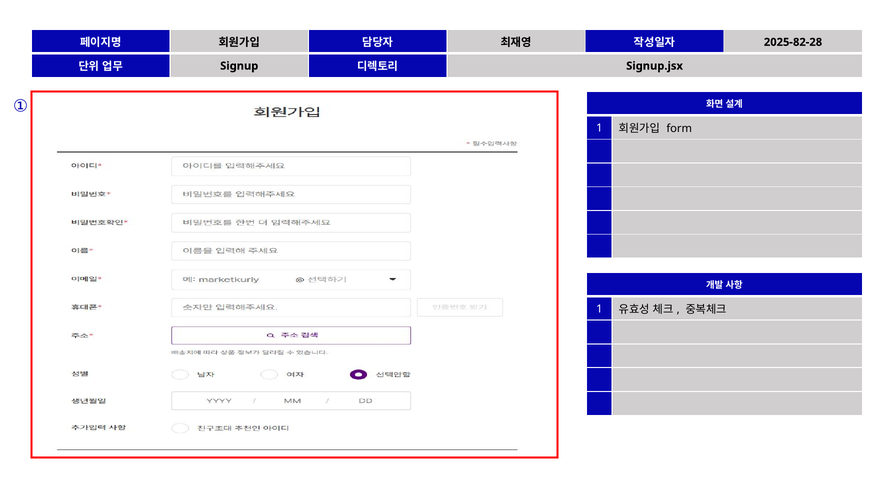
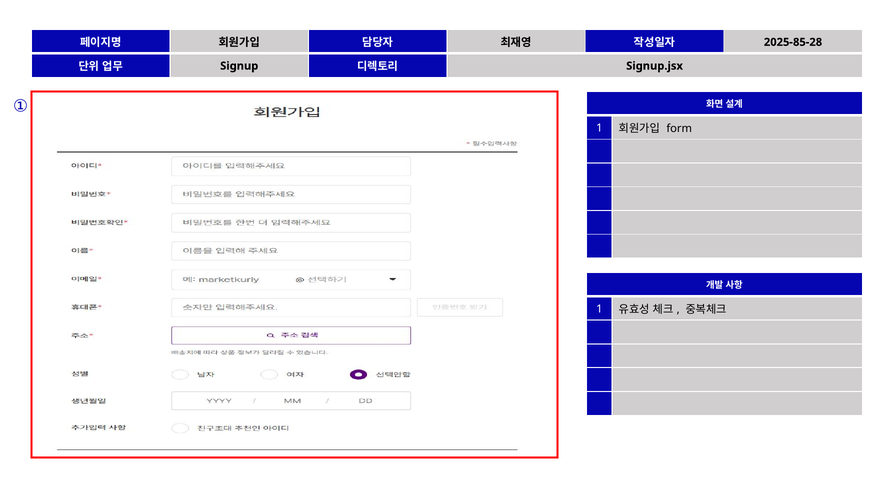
2025-82-28: 2025-82-28 -> 2025-85-28
